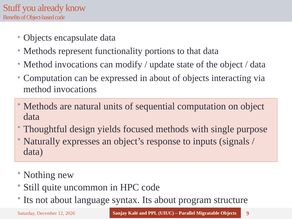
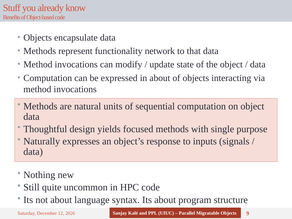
portions: portions -> network
